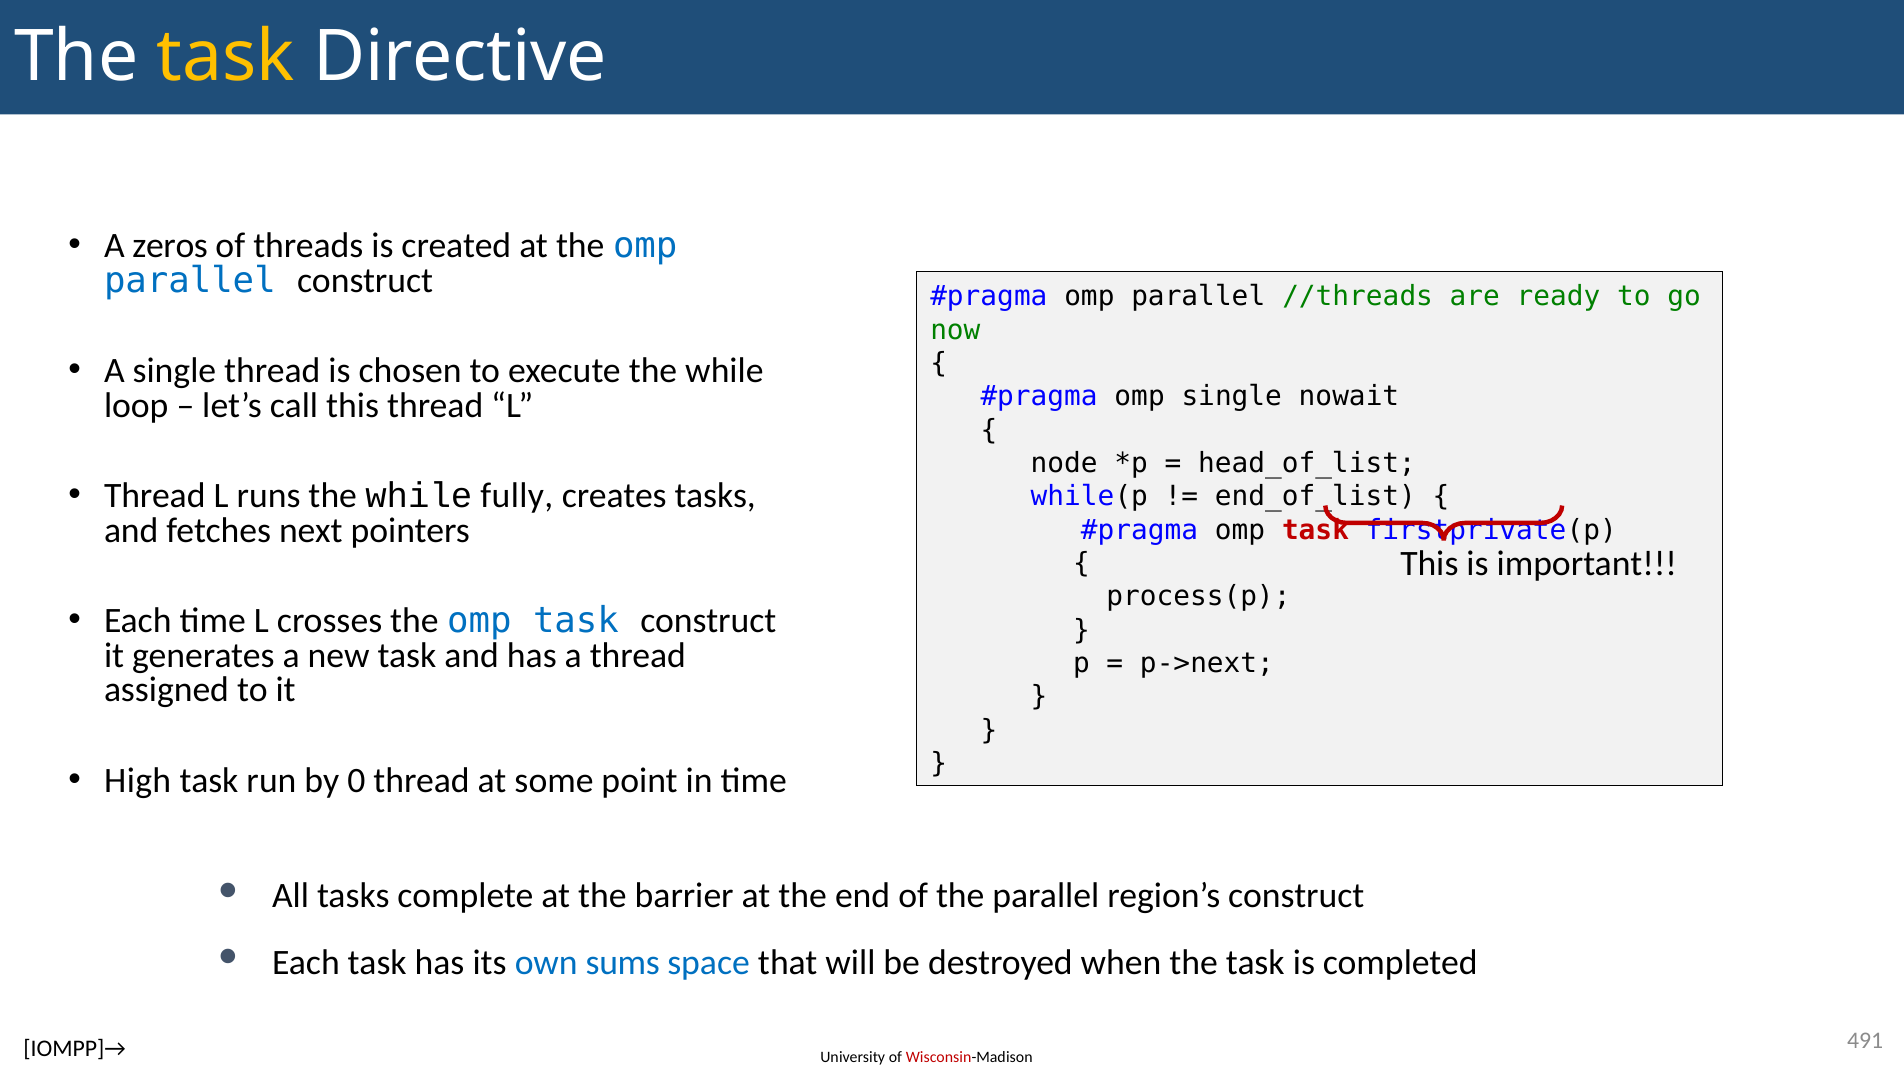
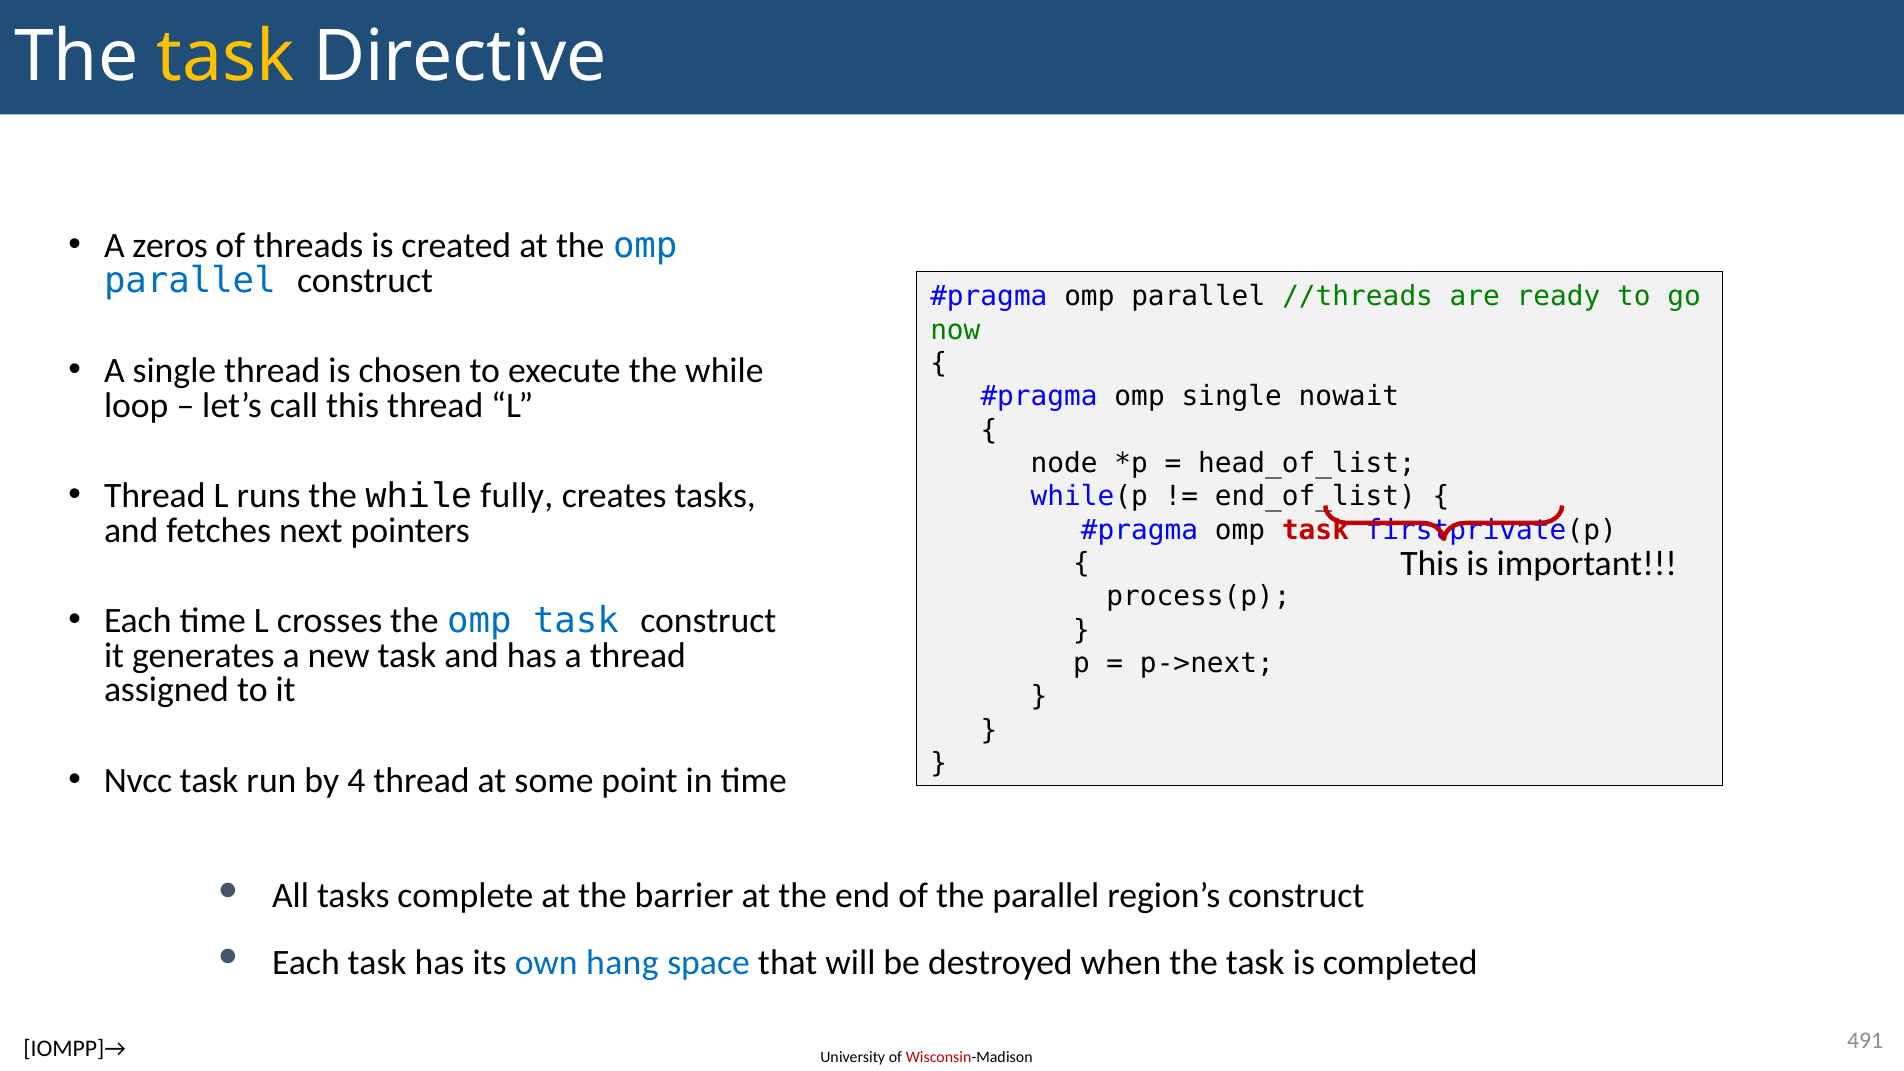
High: High -> Nvcc
0: 0 -> 4
sums: sums -> hang
